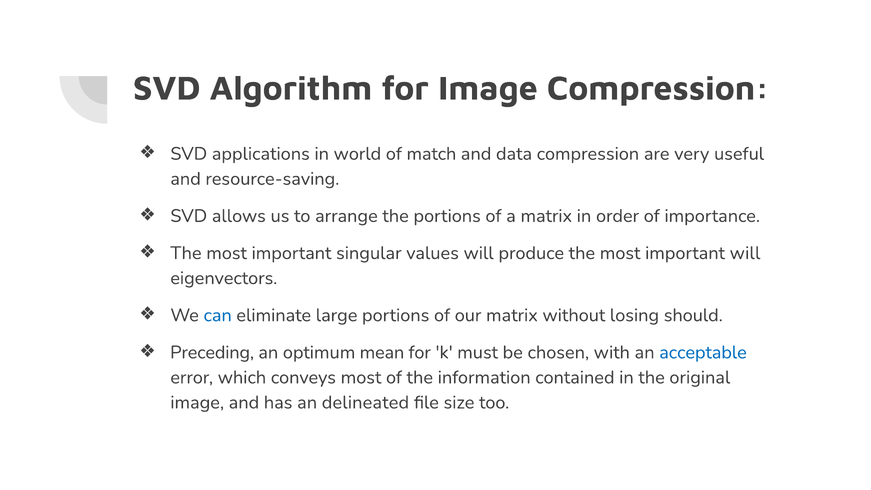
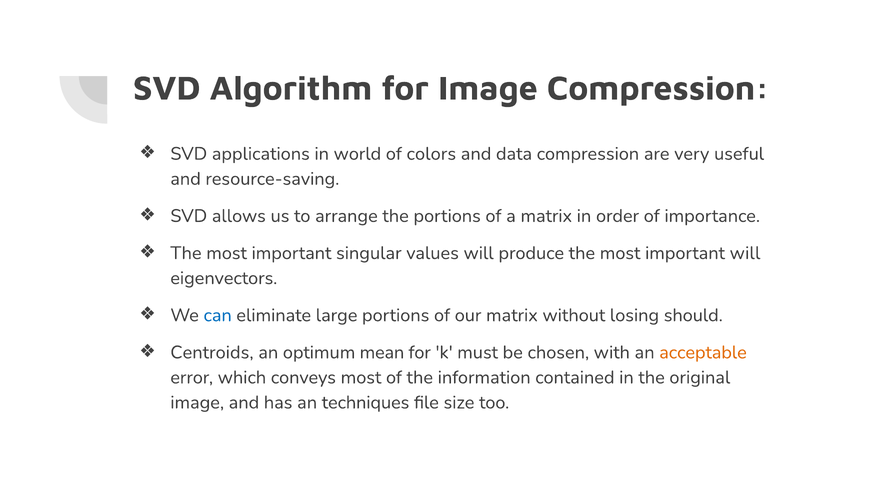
match: match -> colors
Preceding: Preceding -> Centroids
acceptable colour: blue -> orange
delineated: delineated -> techniques
